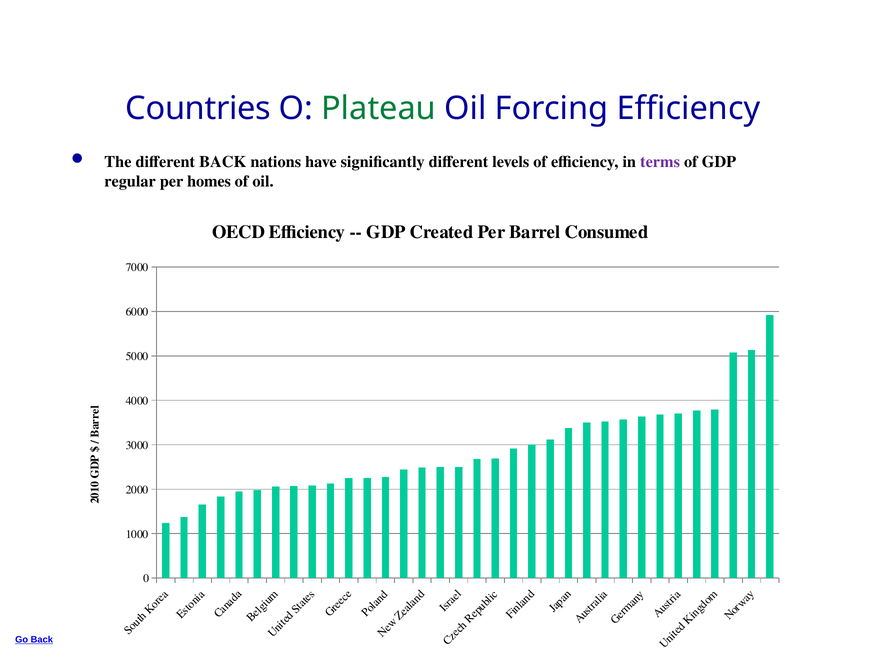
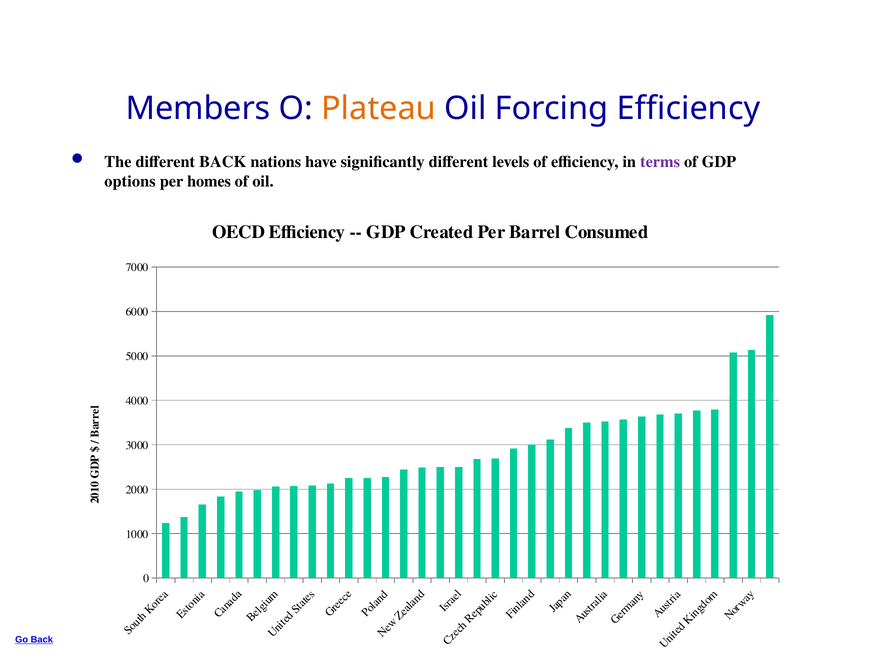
Countries: Countries -> Members
Plateau colour: green -> orange
regular: regular -> options
